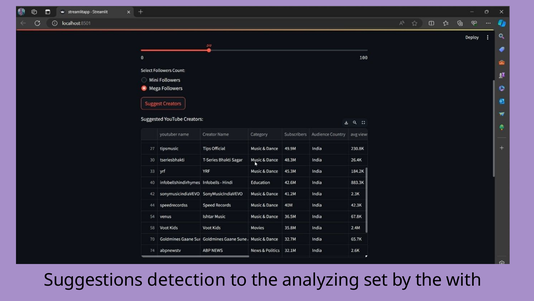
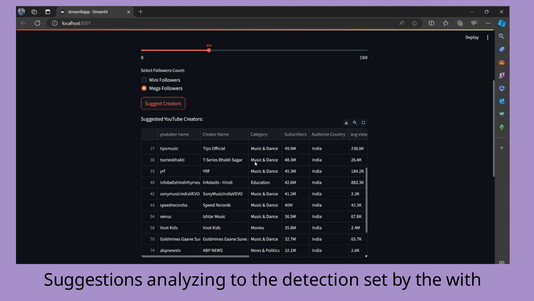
detection: detection -> analyzing
analyzing: analyzing -> detection
